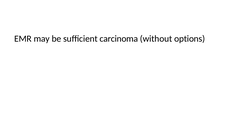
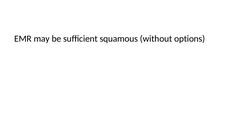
carcinoma: carcinoma -> squamous
